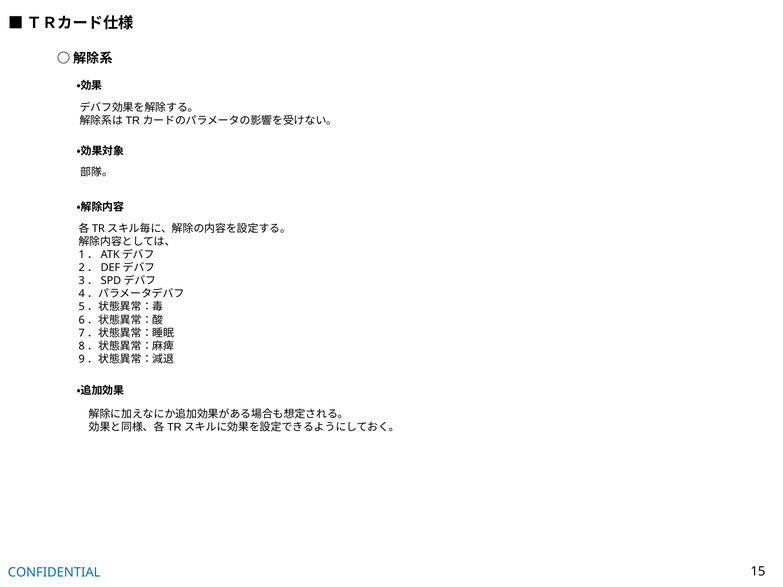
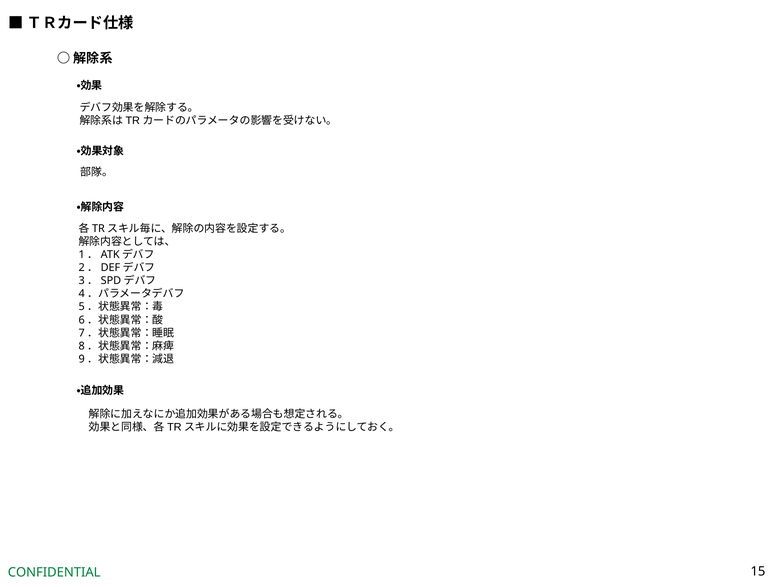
CONFIDENTIAL colour: blue -> green
